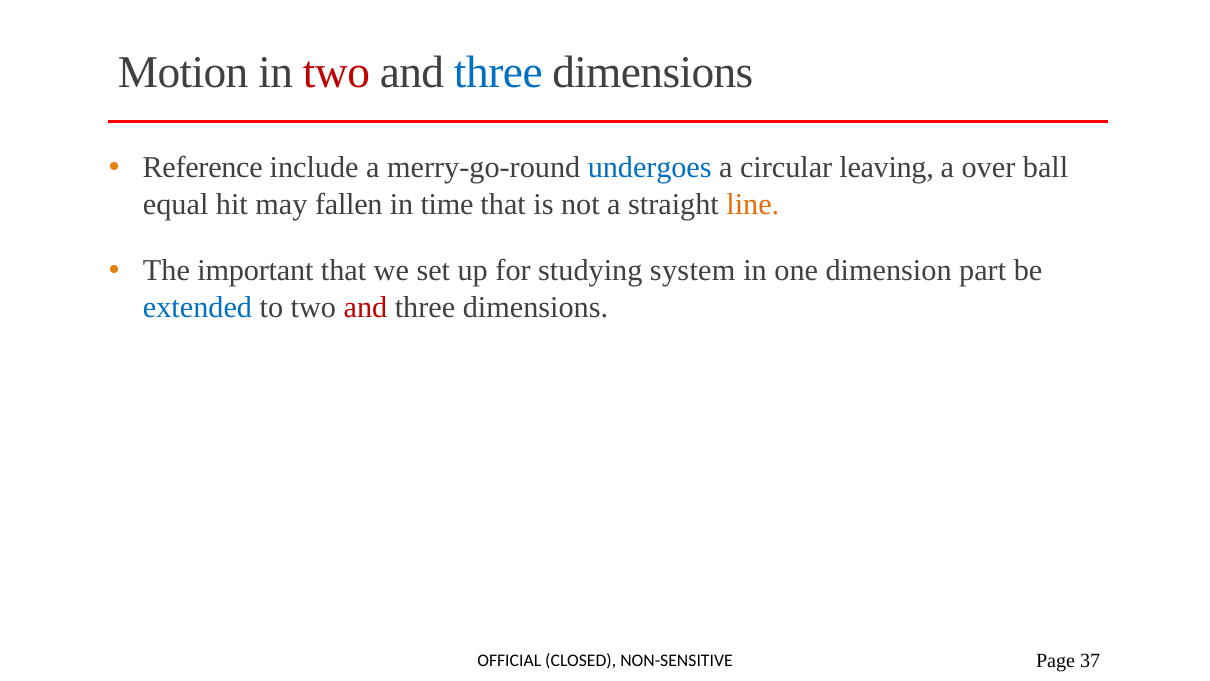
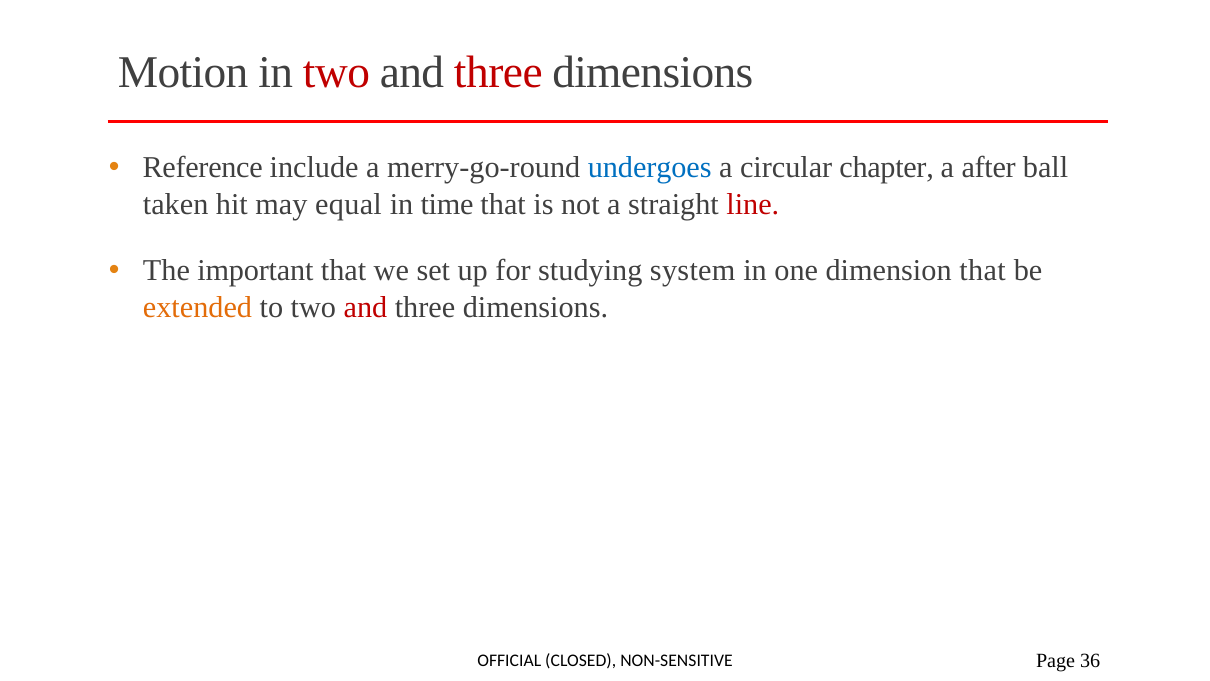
three at (498, 72) colour: blue -> red
leaving: leaving -> chapter
over: over -> after
equal: equal -> taken
fallen: fallen -> equal
line colour: orange -> red
dimension part: part -> that
extended colour: blue -> orange
37: 37 -> 36
